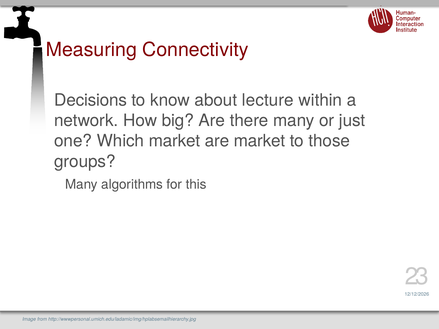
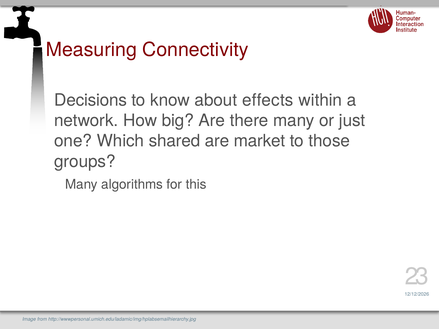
lecture: lecture -> effects
Which market: market -> shared
